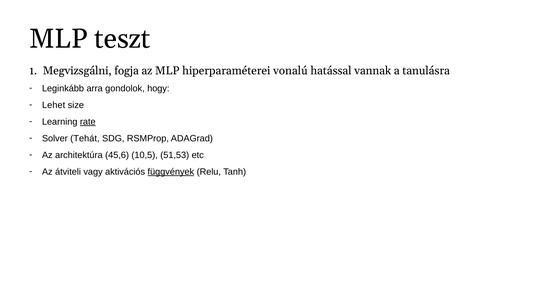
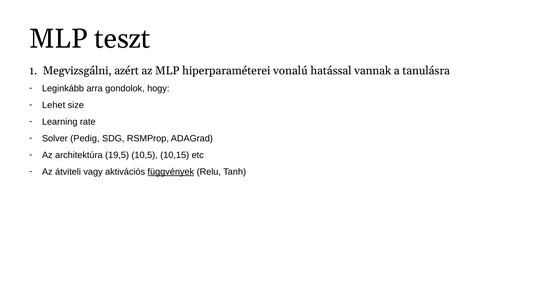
fogja: fogja -> azért
rate underline: present -> none
Tehát: Tehát -> Pedig
45,6: 45,6 -> 19,5
51,53: 51,53 -> 10,15
